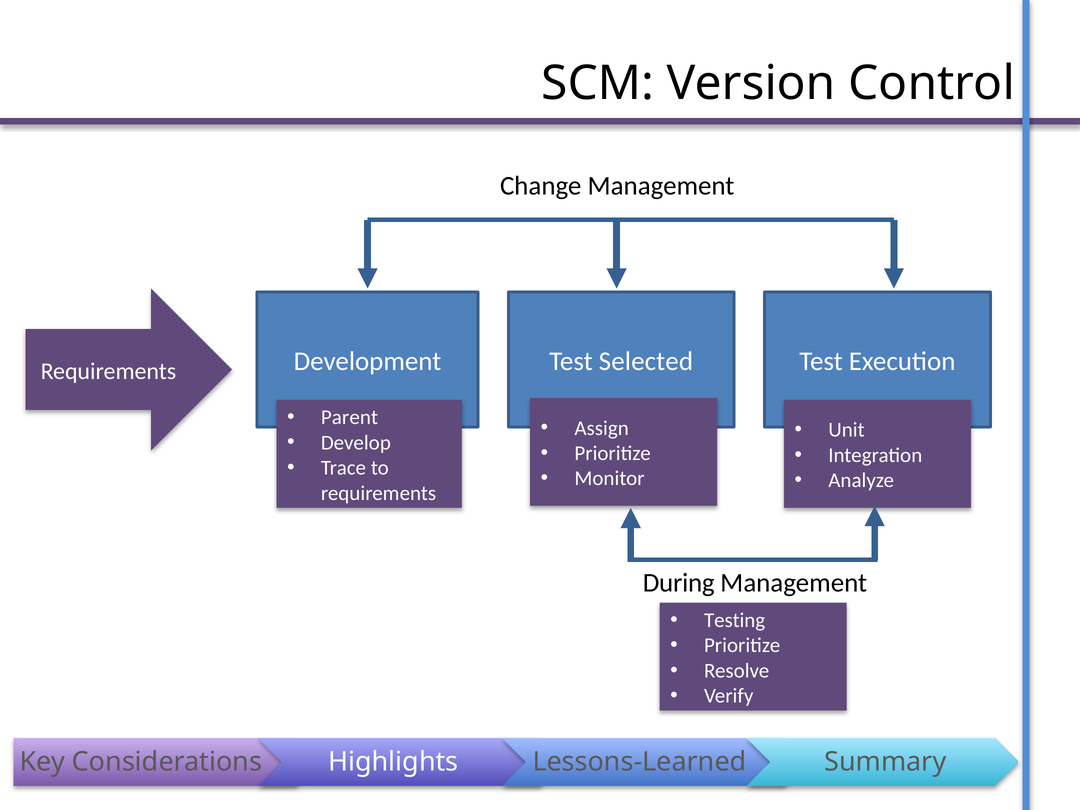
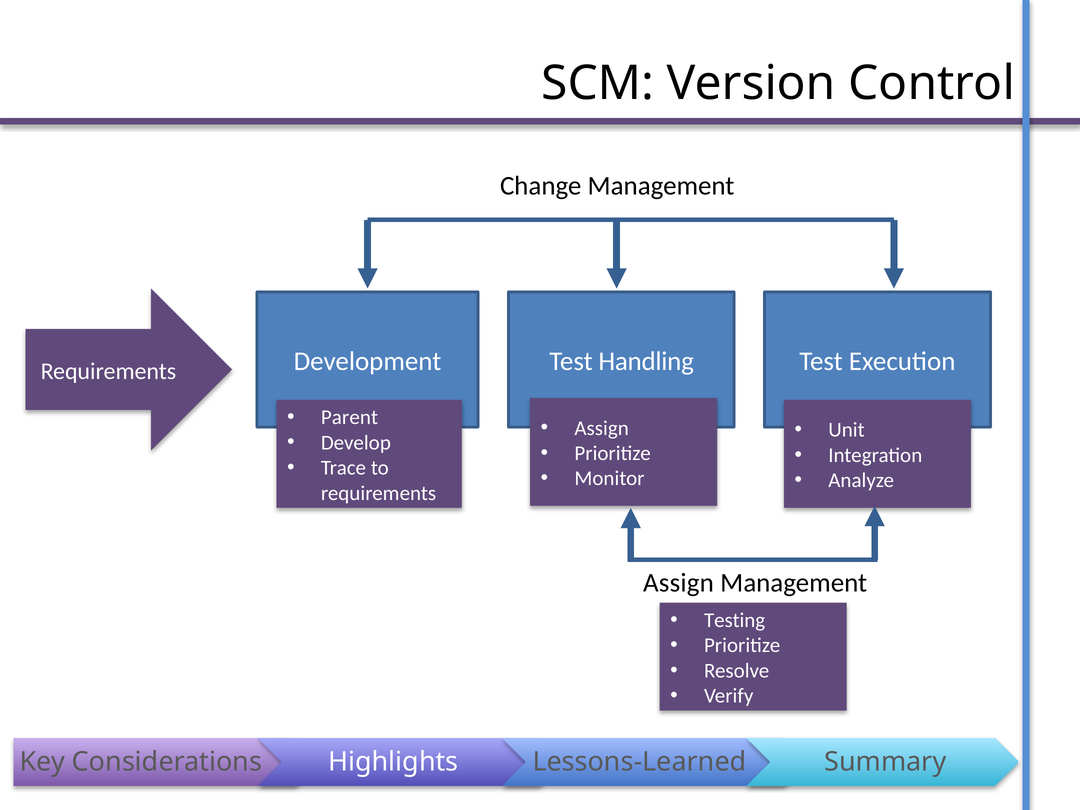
Selected: Selected -> Handling
During at (679, 583): During -> Assign
